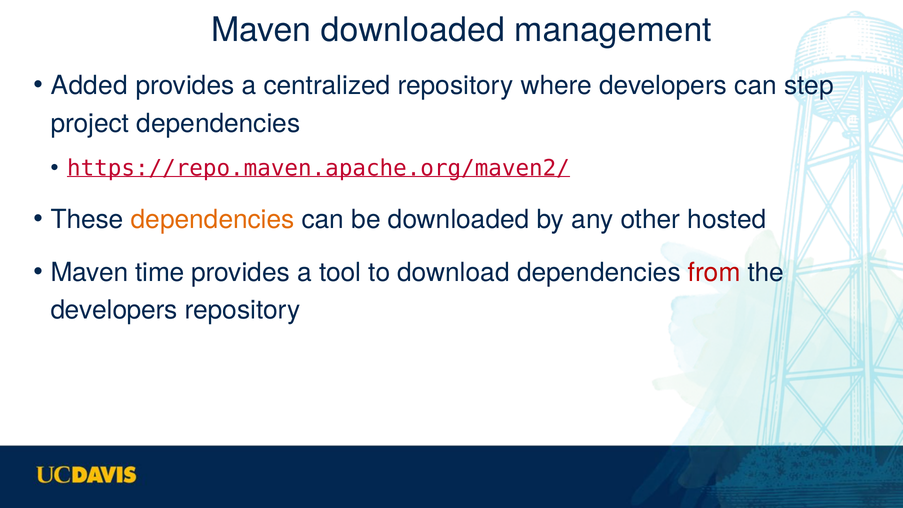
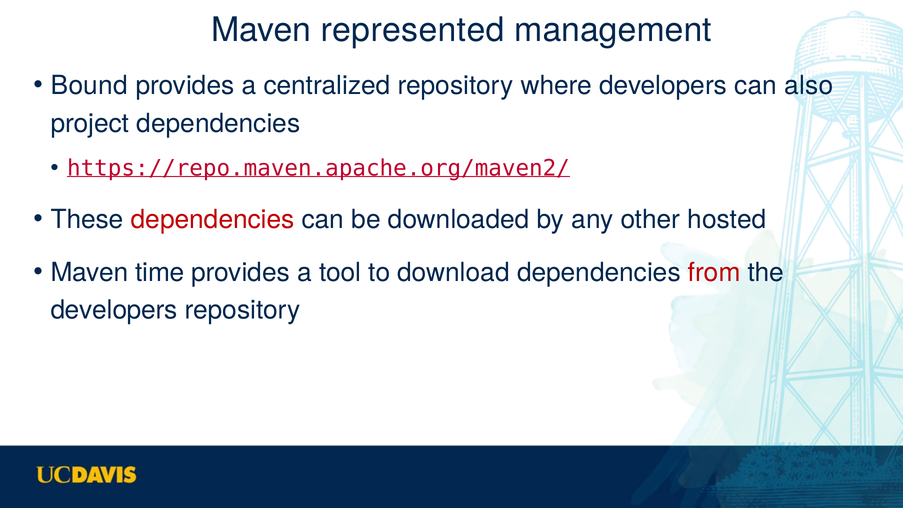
Maven downloaded: downloaded -> represented
Added: Added -> Bound
step: step -> also
dependencies at (213, 219) colour: orange -> red
